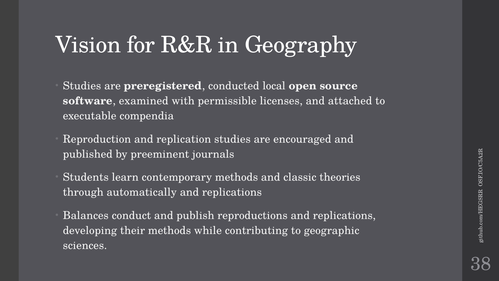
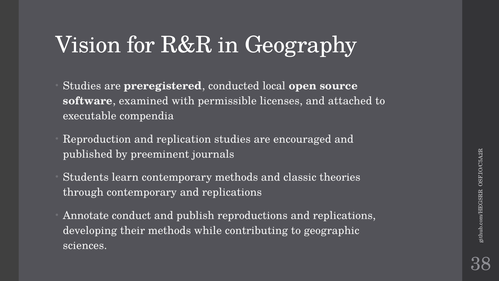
through automatically: automatically -> contemporary
Balances: Balances -> Annotate
